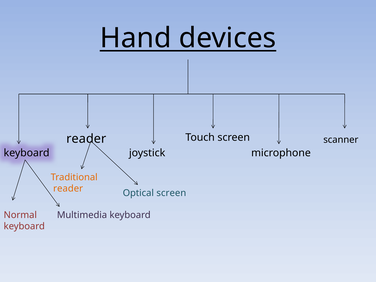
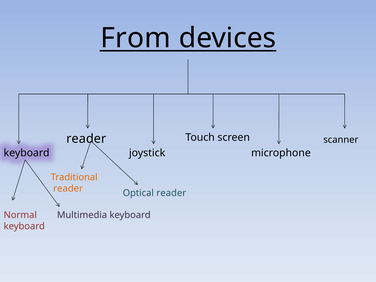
Hand: Hand -> From
Optical screen: screen -> reader
